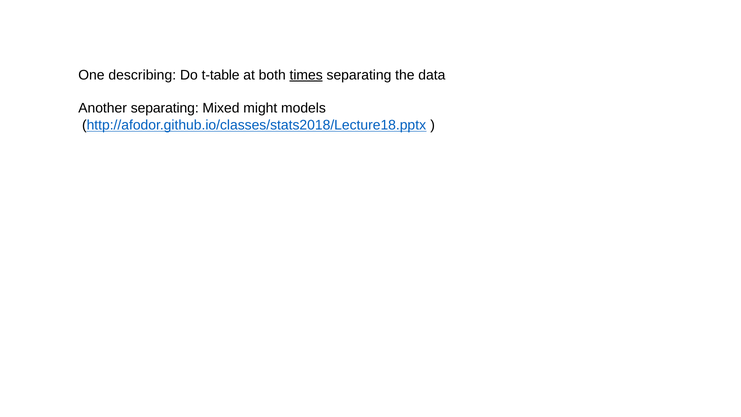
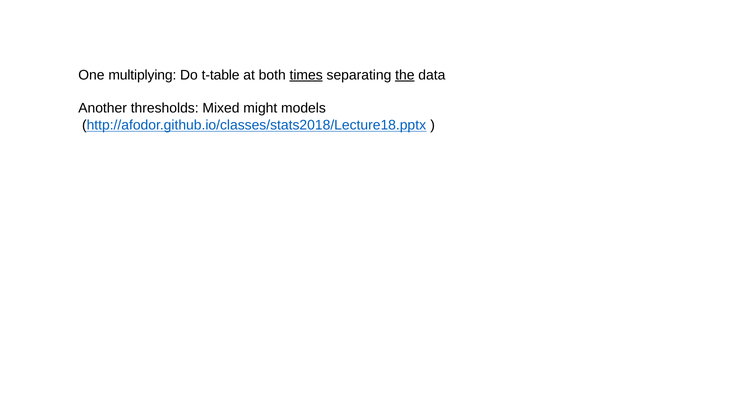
describing: describing -> multiplying
the underline: none -> present
Another separating: separating -> thresholds
